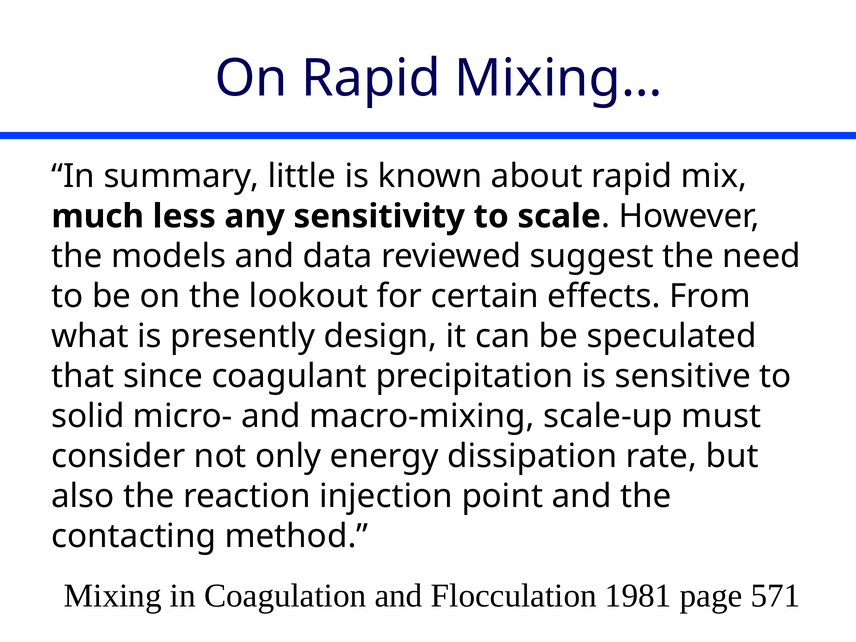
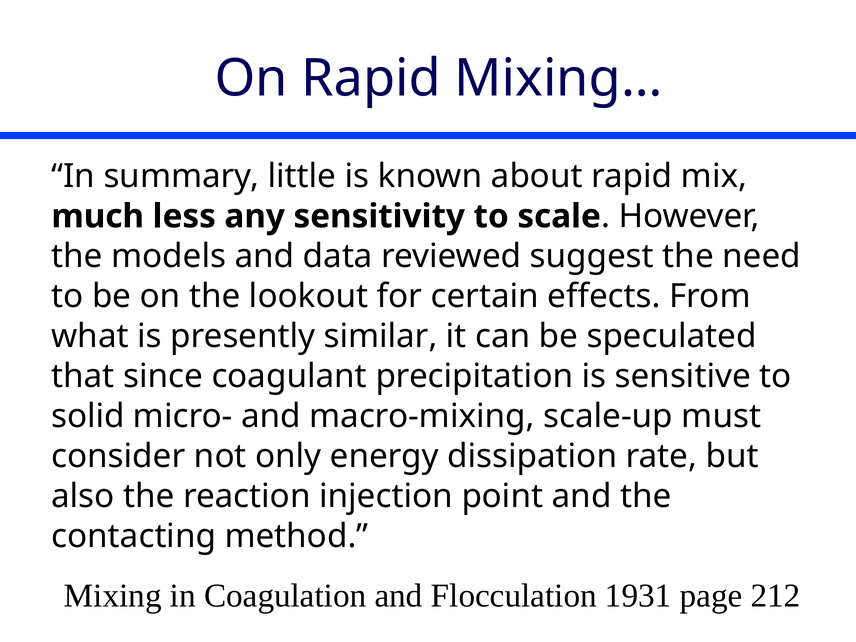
design: design -> similar
1981: 1981 -> 1931
571: 571 -> 212
